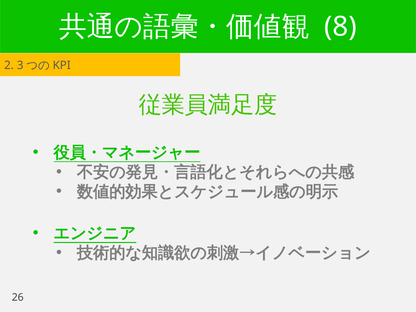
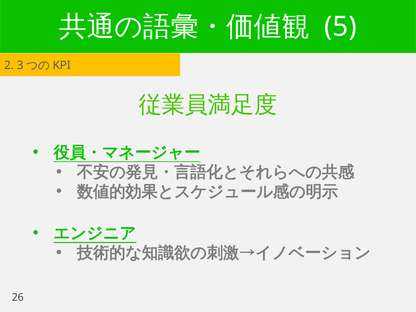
8: 8 -> 5
